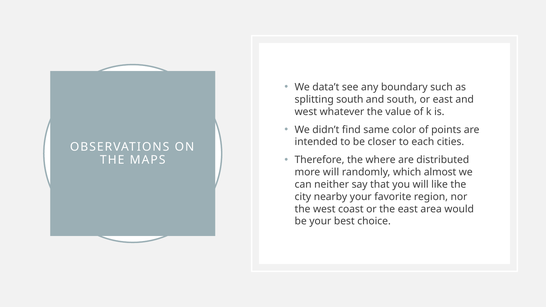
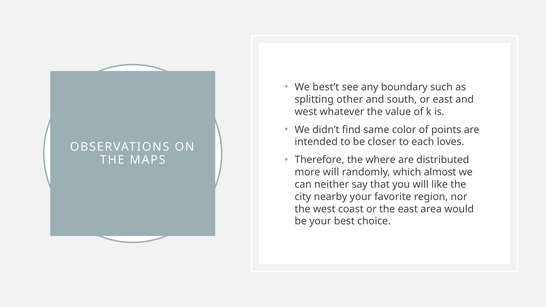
data’t: data’t -> best’t
splitting south: south -> other
cities: cities -> loves
